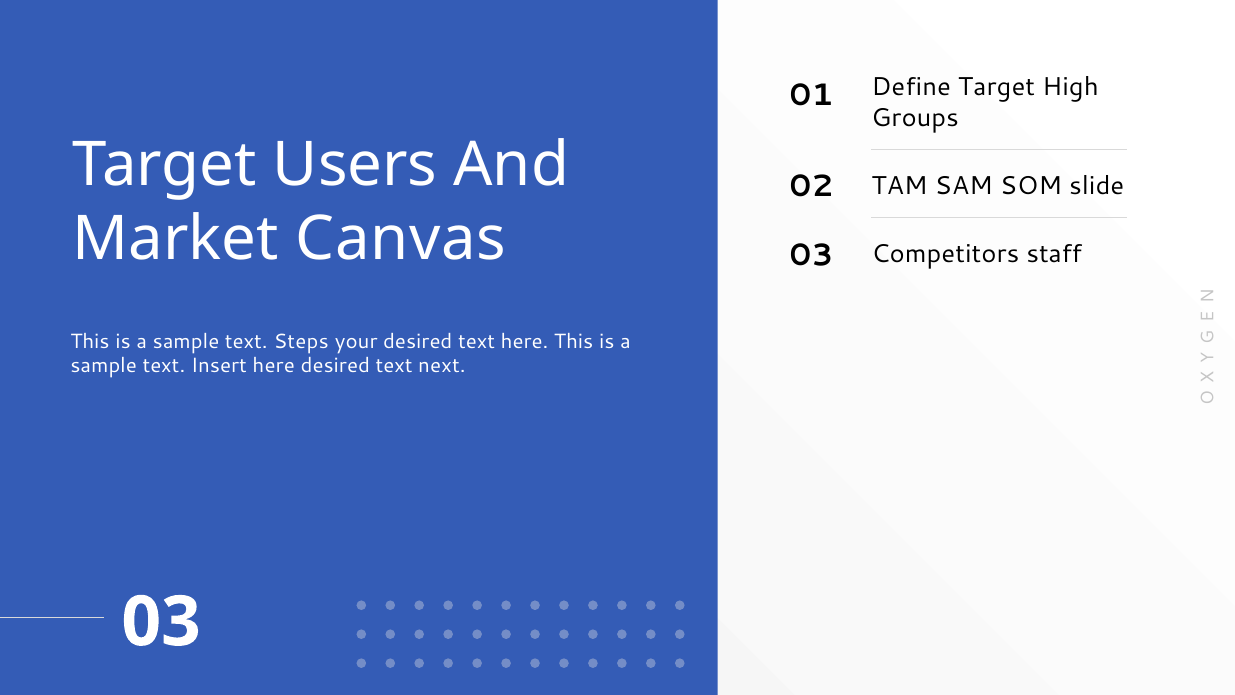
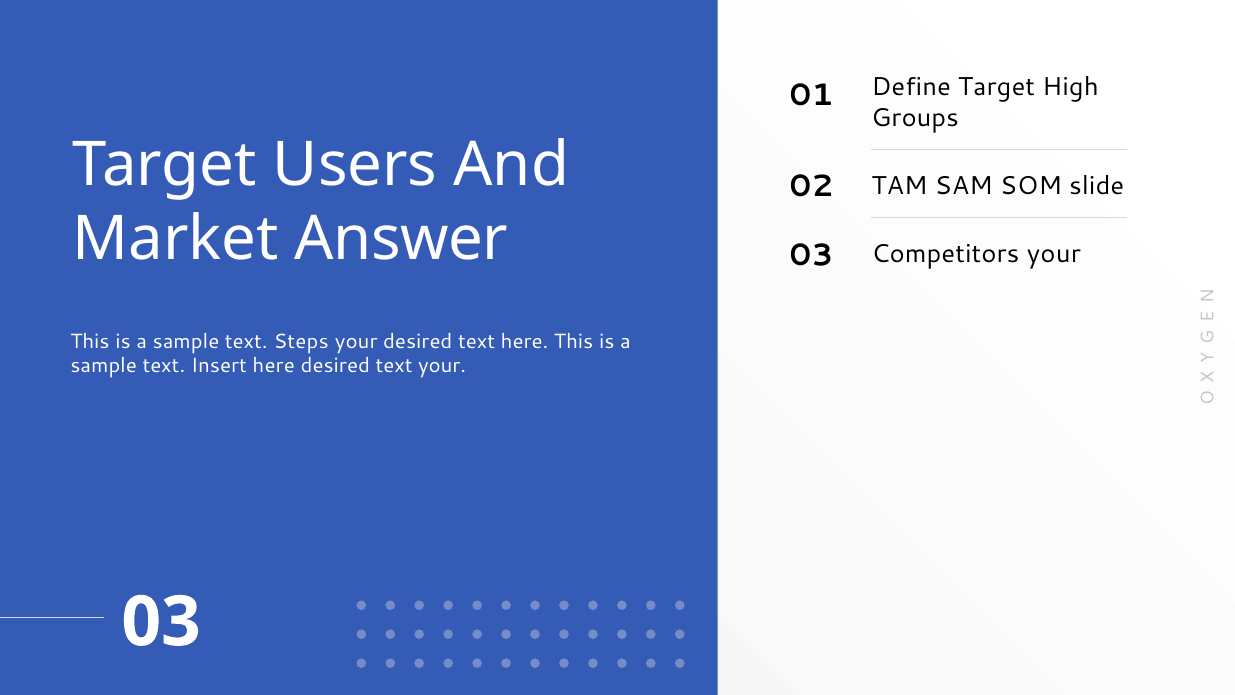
Canvas: Canvas -> Answer
Competitors staff: staff -> your
text next: next -> your
